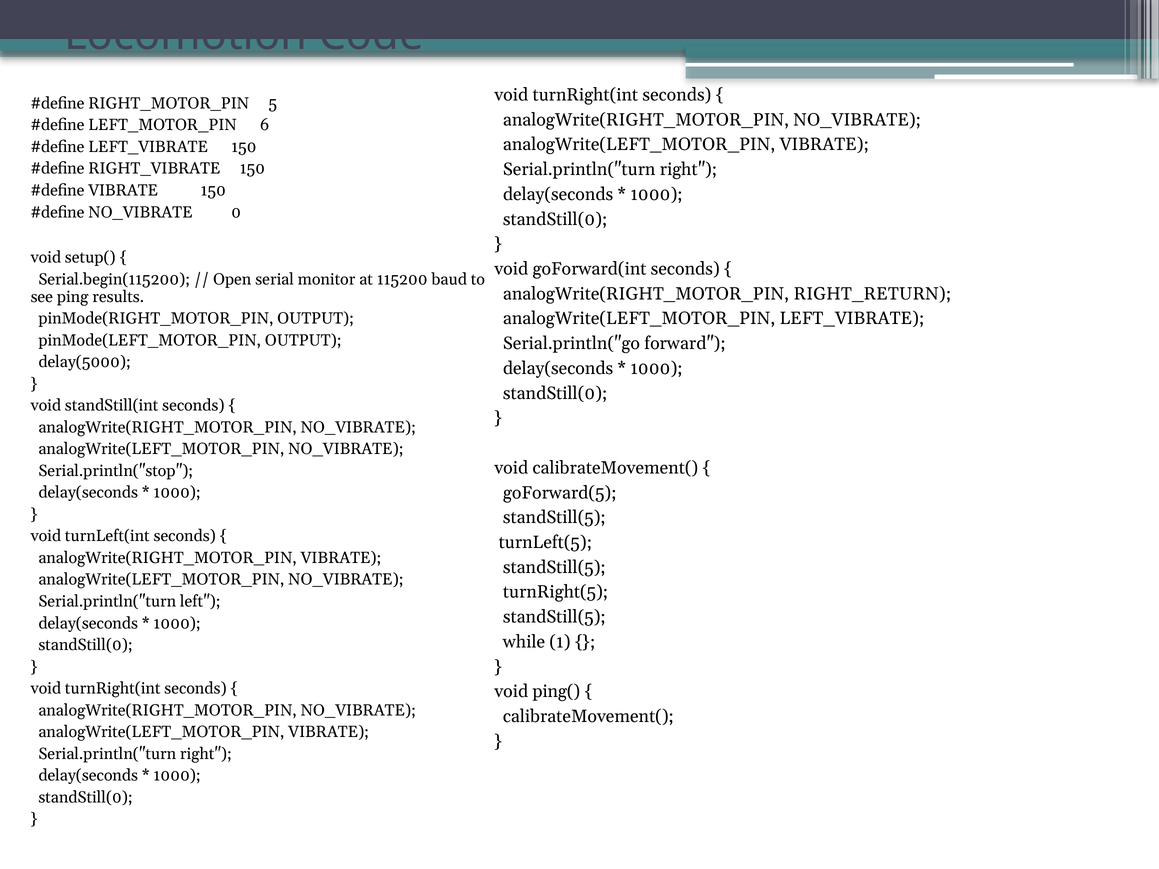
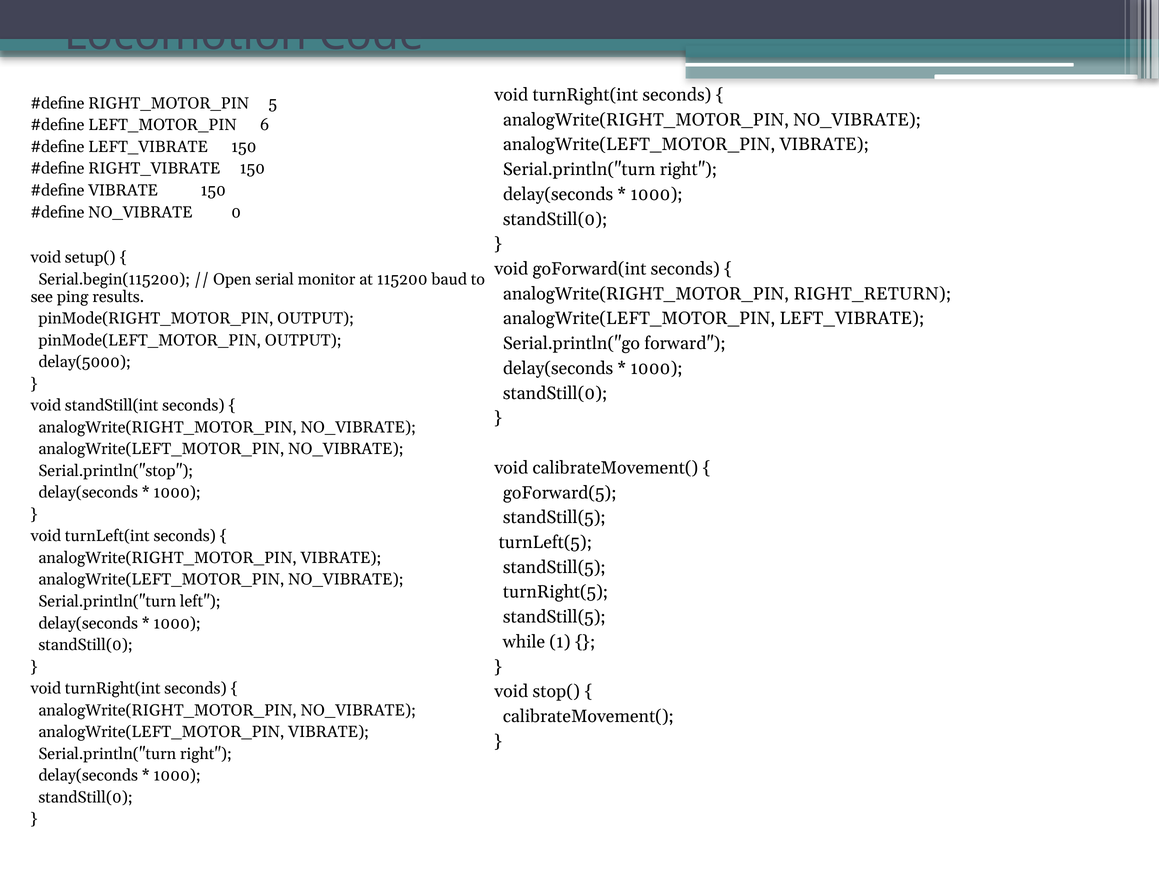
ping(: ping( -> stop(
